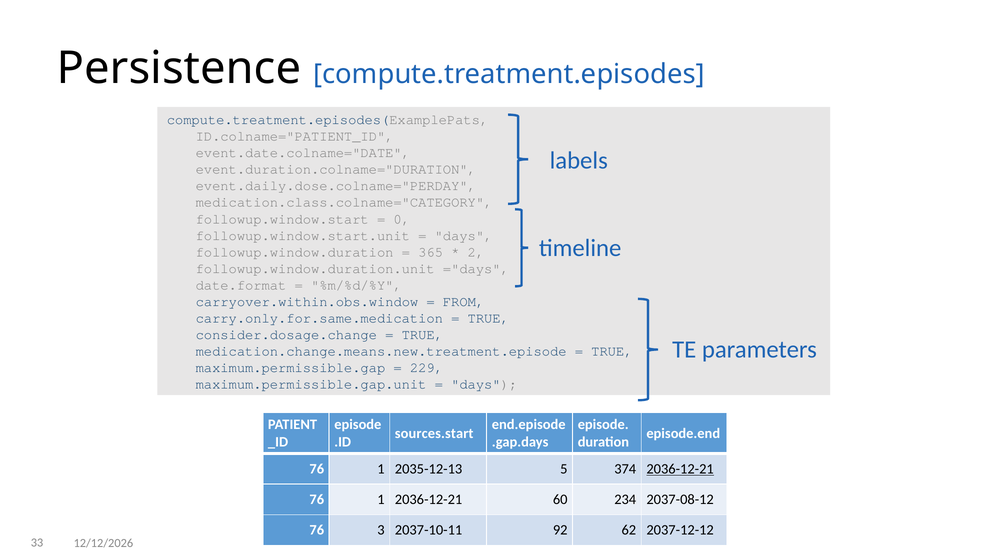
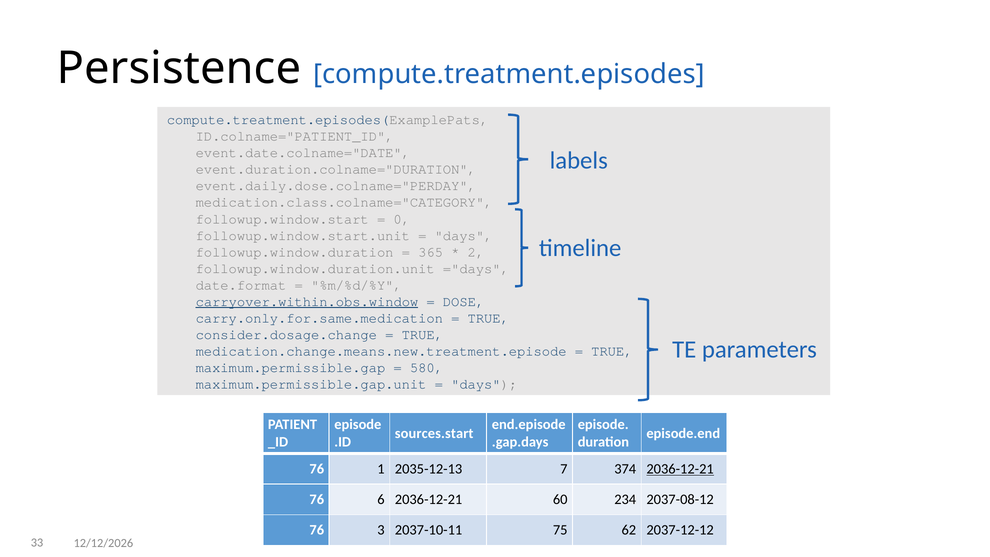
carryover.within.obs.window underline: none -> present
FROM: FROM -> DOSE
229: 229 -> 580
5: 5 -> 7
1 at (381, 499): 1 -> 6
92: 92 -> 75
